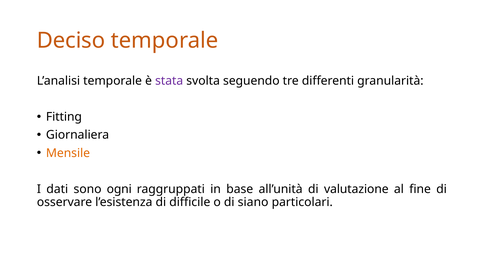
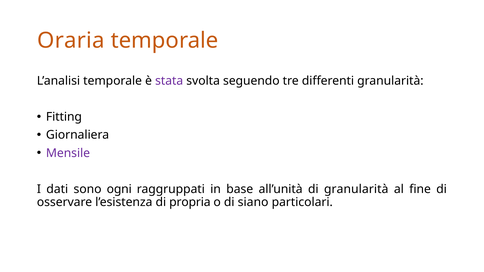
Deciso: Deciso -> Oraria
Mensile colour: orange -> purple
di valutazione: valutazione -> granularità
difficile: difficile -> propria
